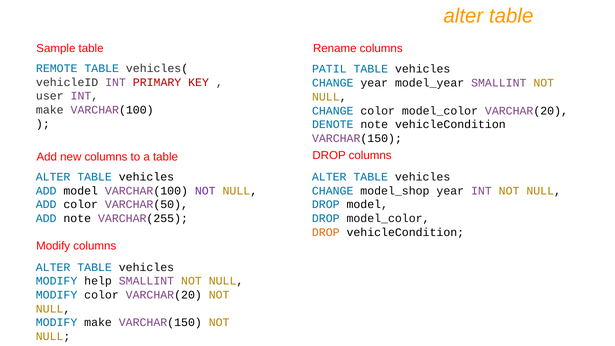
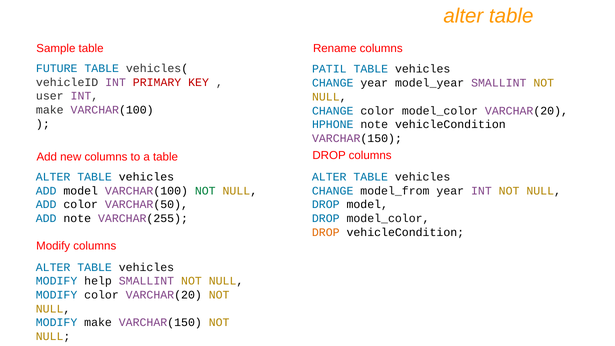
REMOTE: REMOTE -> FUTURE
DENOTE: DENOTE -> HPHONE
NOT at (205, 191) colour: purple -> green
model_shop: model_shop -> model_from
